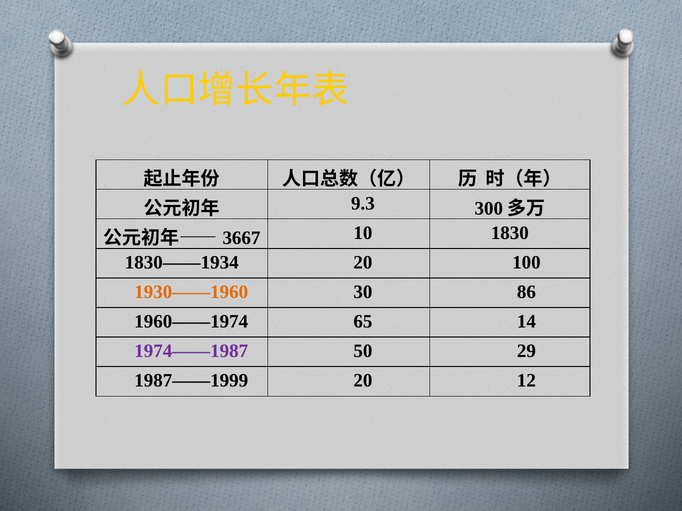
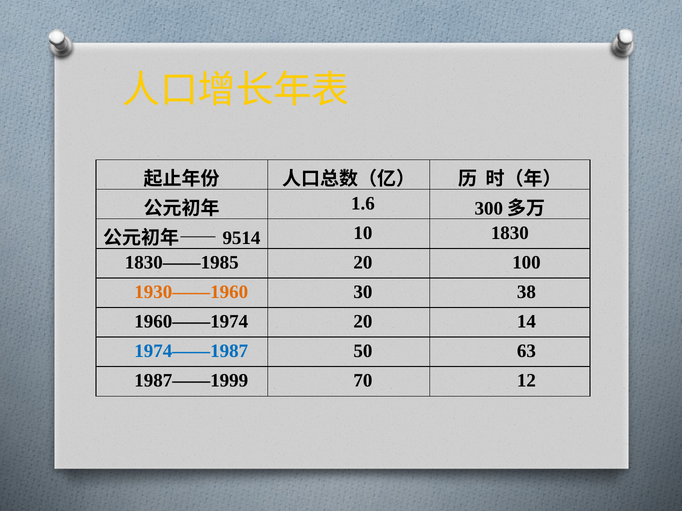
9.3: 9.3 -> 1.6
3667: 3667 -> 9514
1830——1934: 1830——1934 -> 1830——1985
86: 86 -> 38
1960——1974 65: 65 -> 20
1974——1987 colour: purple -> blue
29: 29 -> 63
1987——1999 20: 20 -> 70
